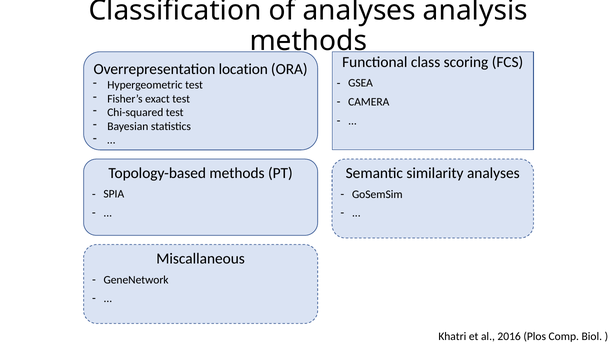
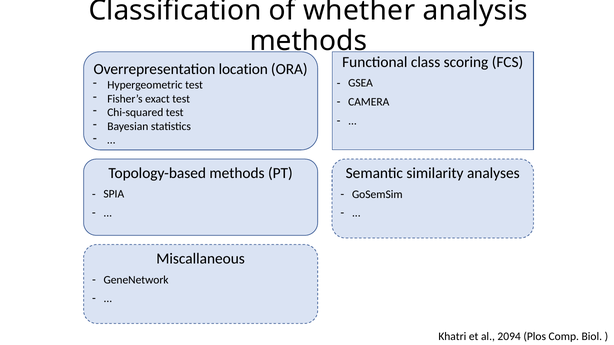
of analyses: analyses -> whether
2016: 2016 -> 2094
